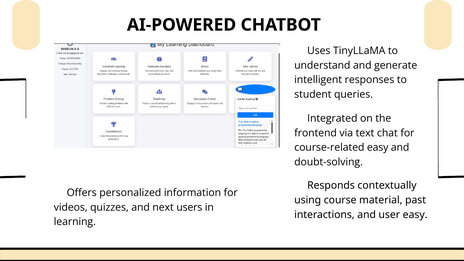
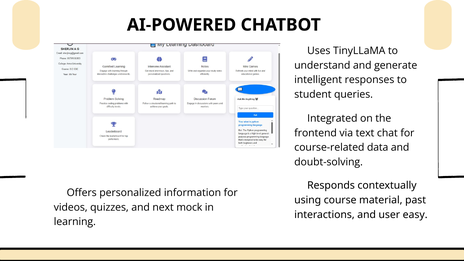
course-related easy: easy -> data
users: users -> mock
